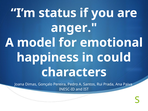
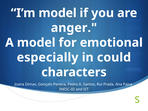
I’m status: status -> model
happiness: happiness -> especially
